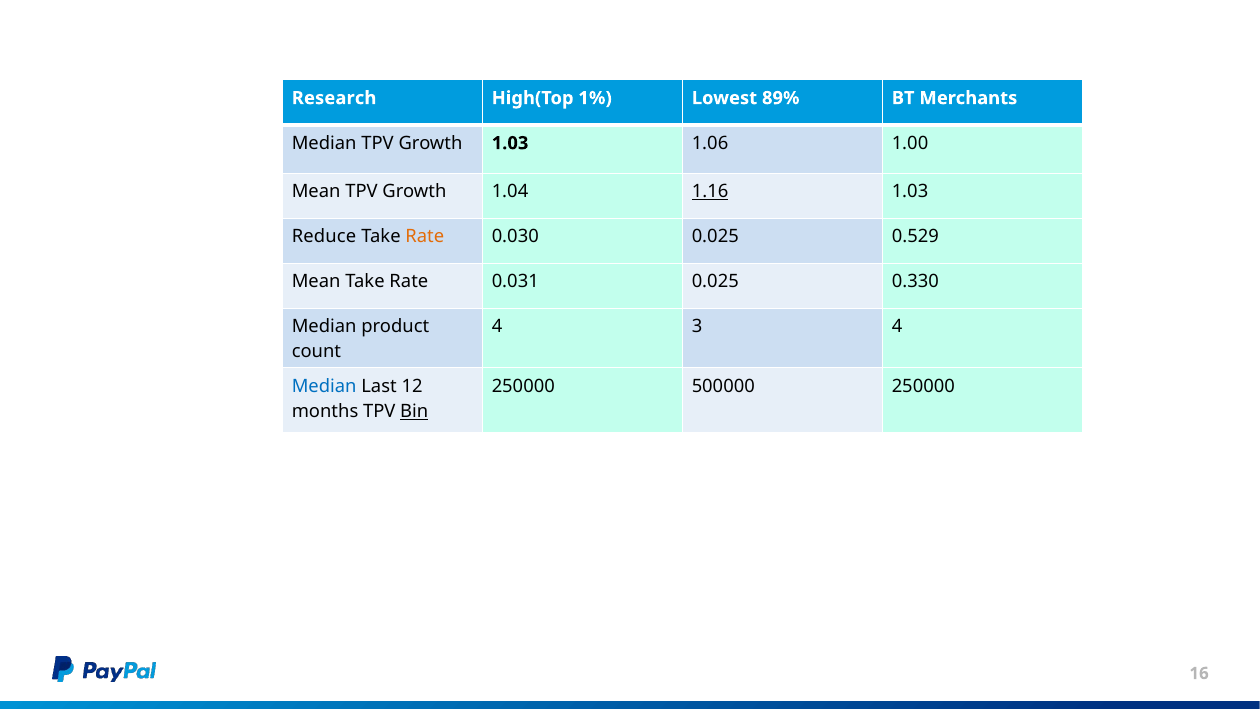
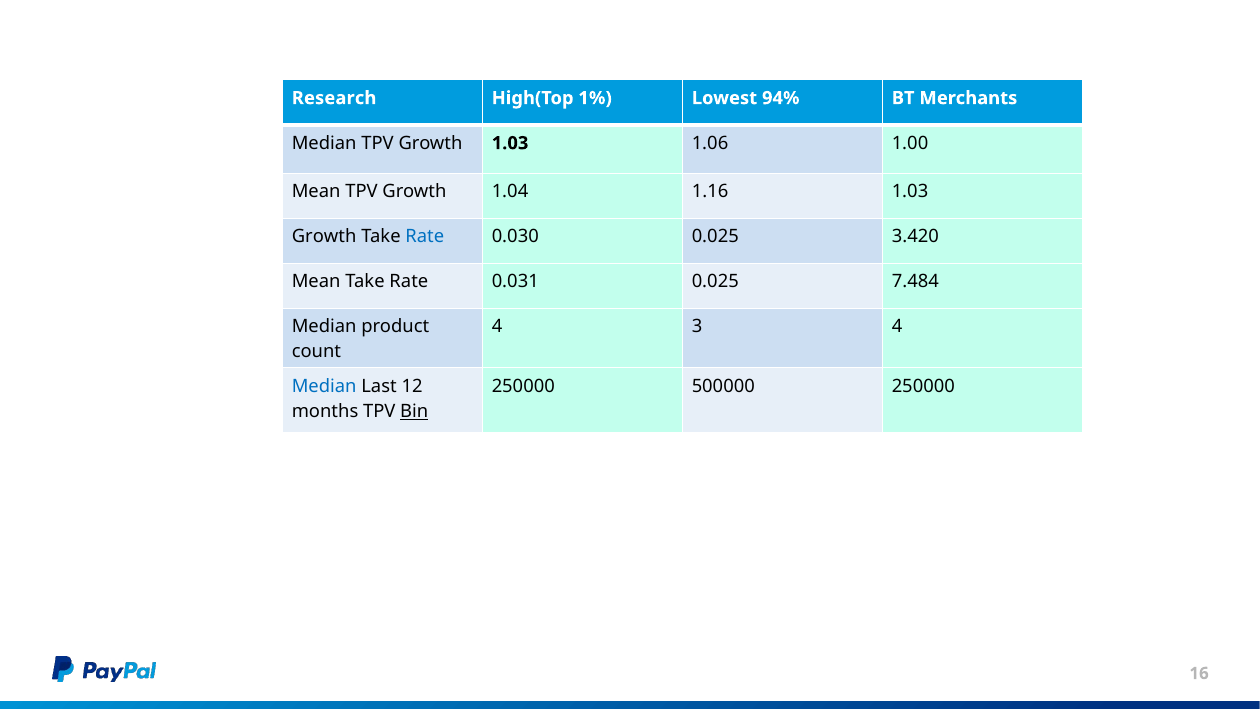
89%: 89% -> 94%
1.16 underline: present -> none
Reduce at (324, 236): Reduce -> Growth
Rate at (425, 236) colour: orange -> blue
0.529: 0.529 -> 3.420
0.330: 0.330 -> 7.484
